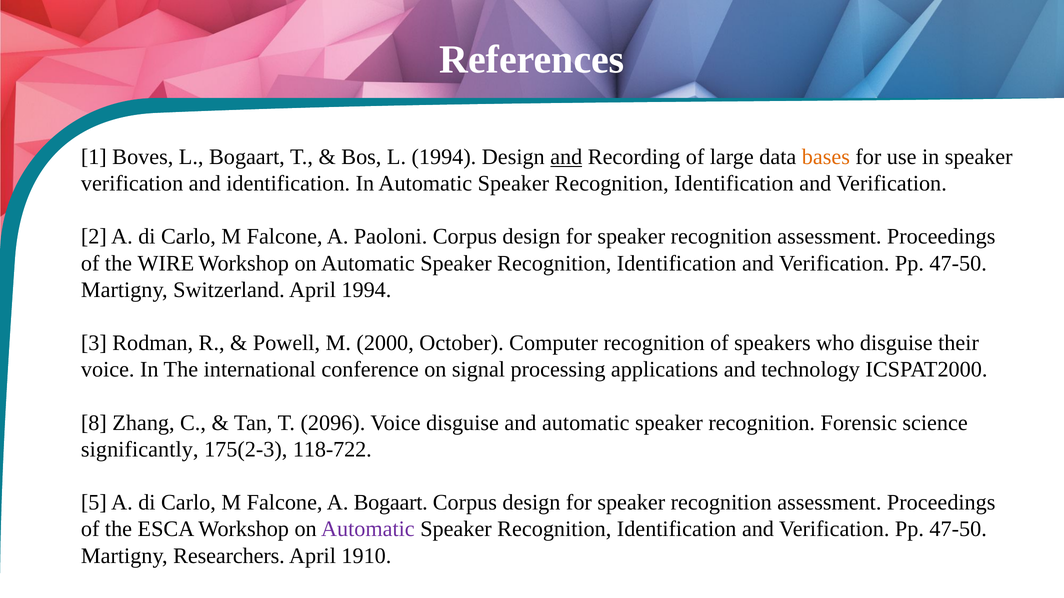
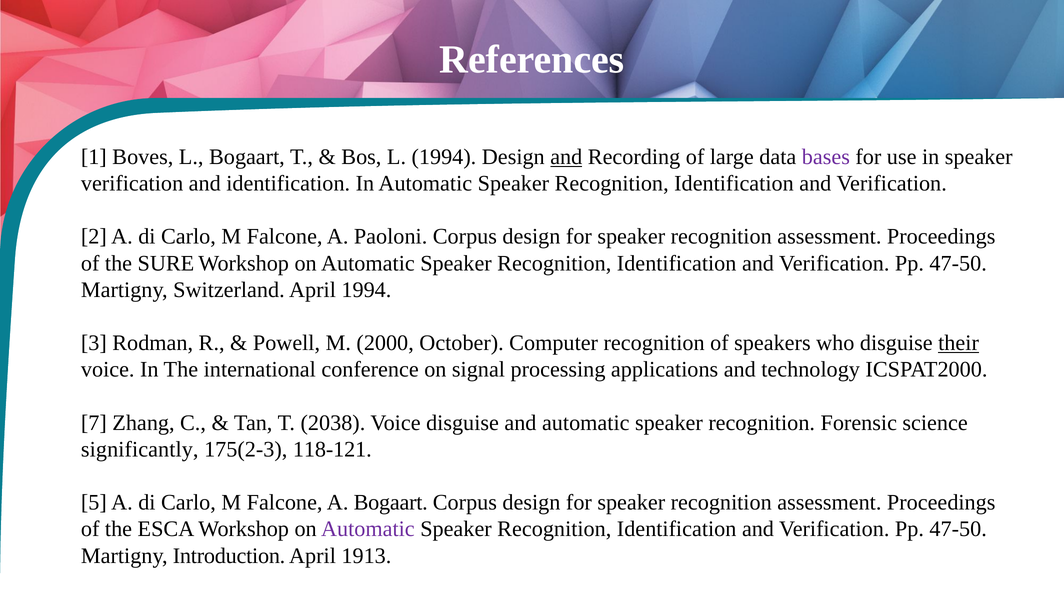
bases colour: orange -> purple
WIRE: WIRE -> SURE
their underline: none -> present
8: 8 -> 7
2096: 2096 -> 2038
118-722: 118-722 -> 118-121
Researchers: Researchers -> Introduction
1910: 1910 -> 1913
